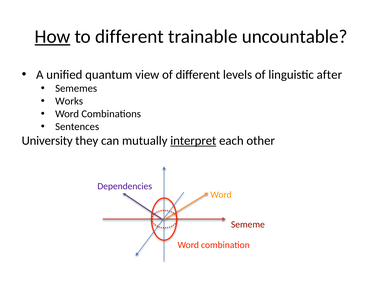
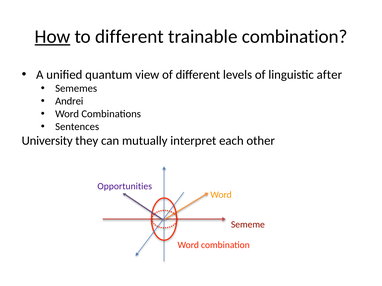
trainable uncountable: uncountable -> combination
Works: Works -> Andrei
interpret underline: present -> none
Dependencies: Dependencies -> Opportunities
